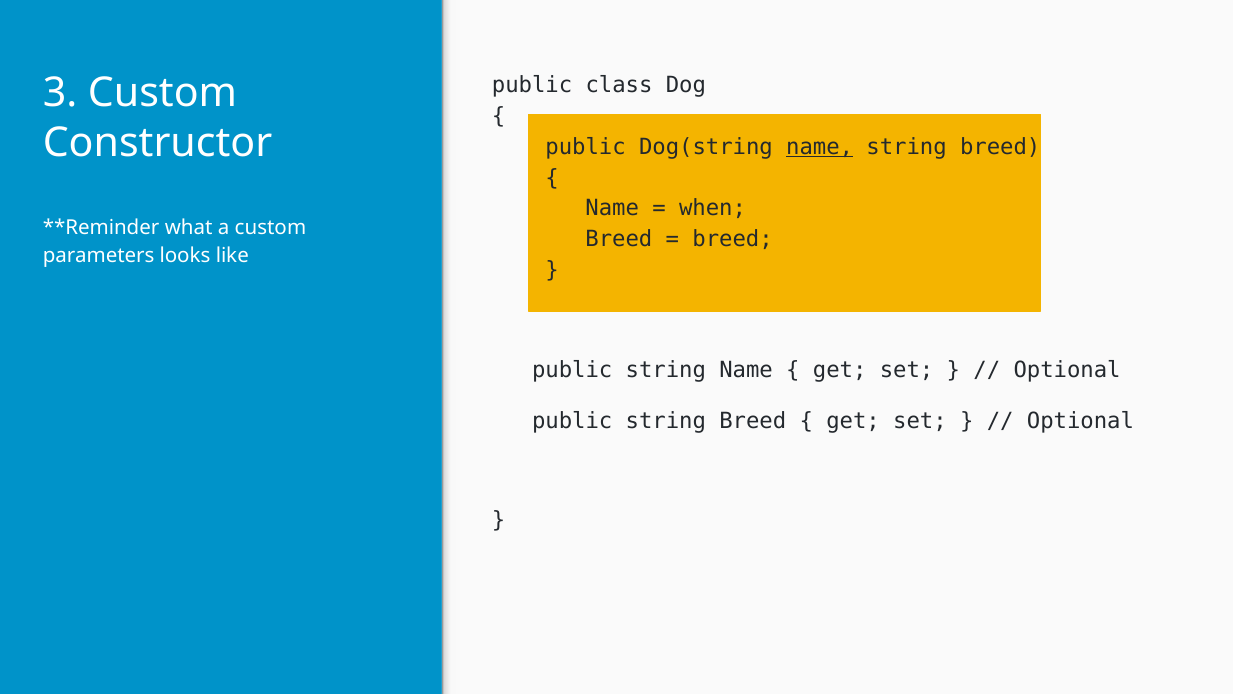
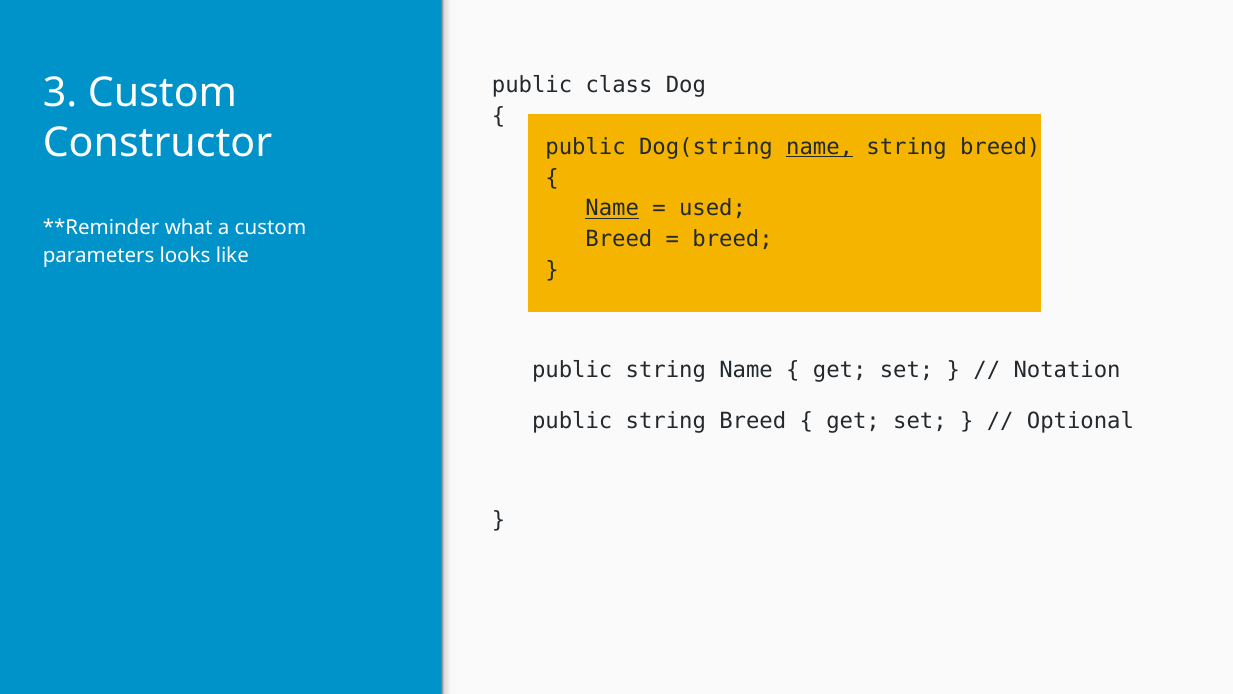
Name at (612, 208) underline: none -> present
when: when -> used
Optional at (1067, 370): Optional -> Notation
